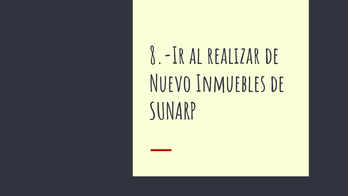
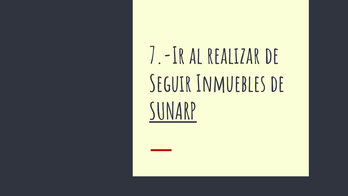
8.-Ir: 8.-Ir -> 7.-Ir
Nuevo: Nuevo -> Seguir
SUNARP underline: none -> present
